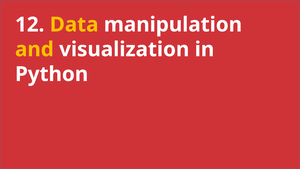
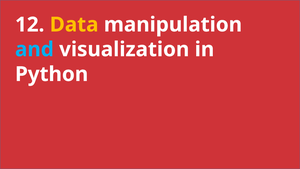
and colour: yellow -> light blue
